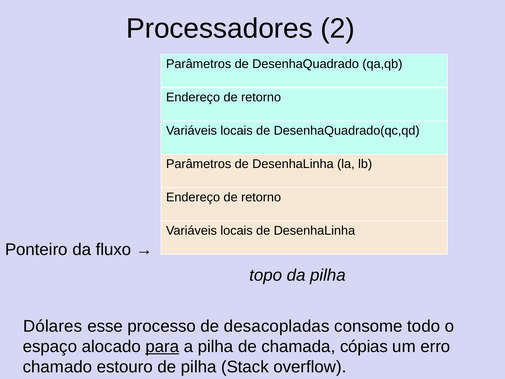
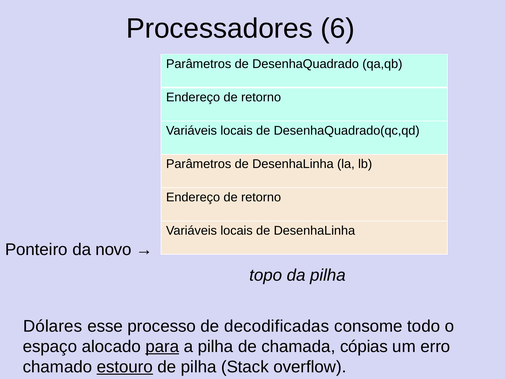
2: 2 -> 6
fluxo: fluxo -> novo
desacopladas: desacopladas -> decodificadas
estouro underline: none -> present
